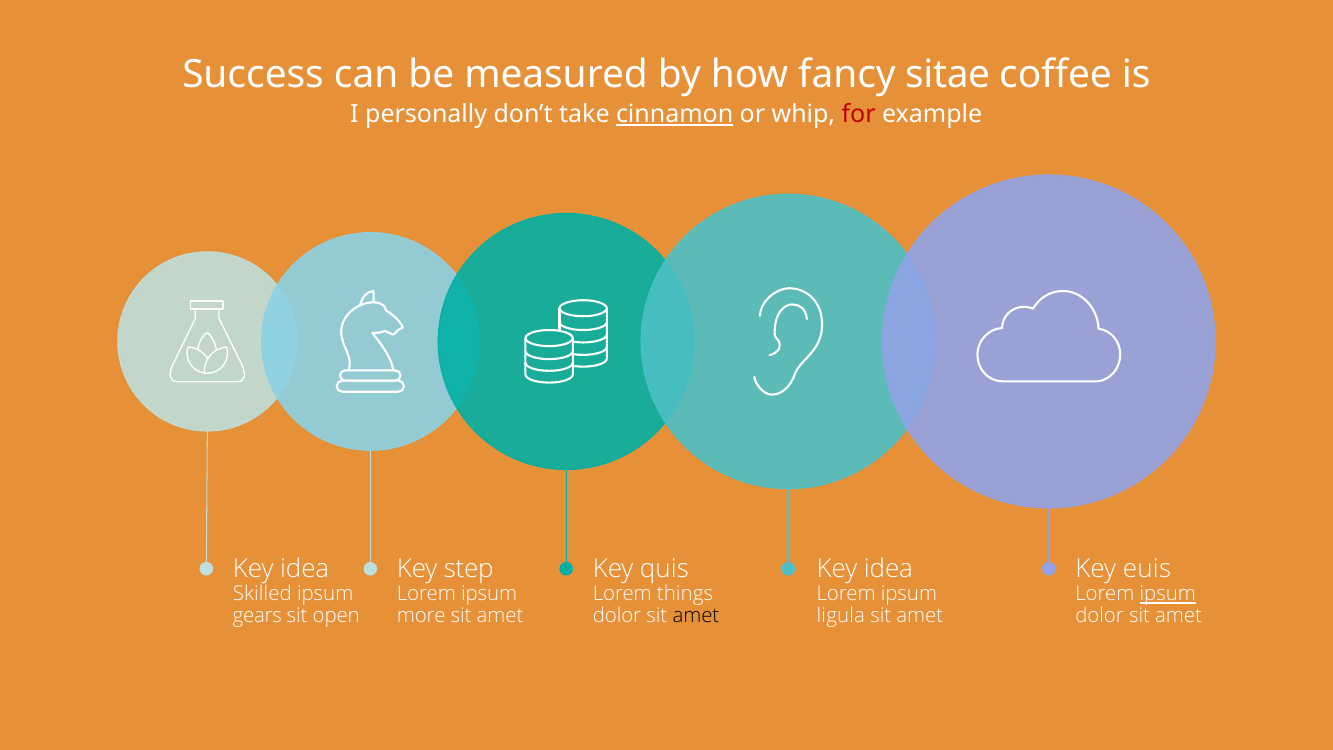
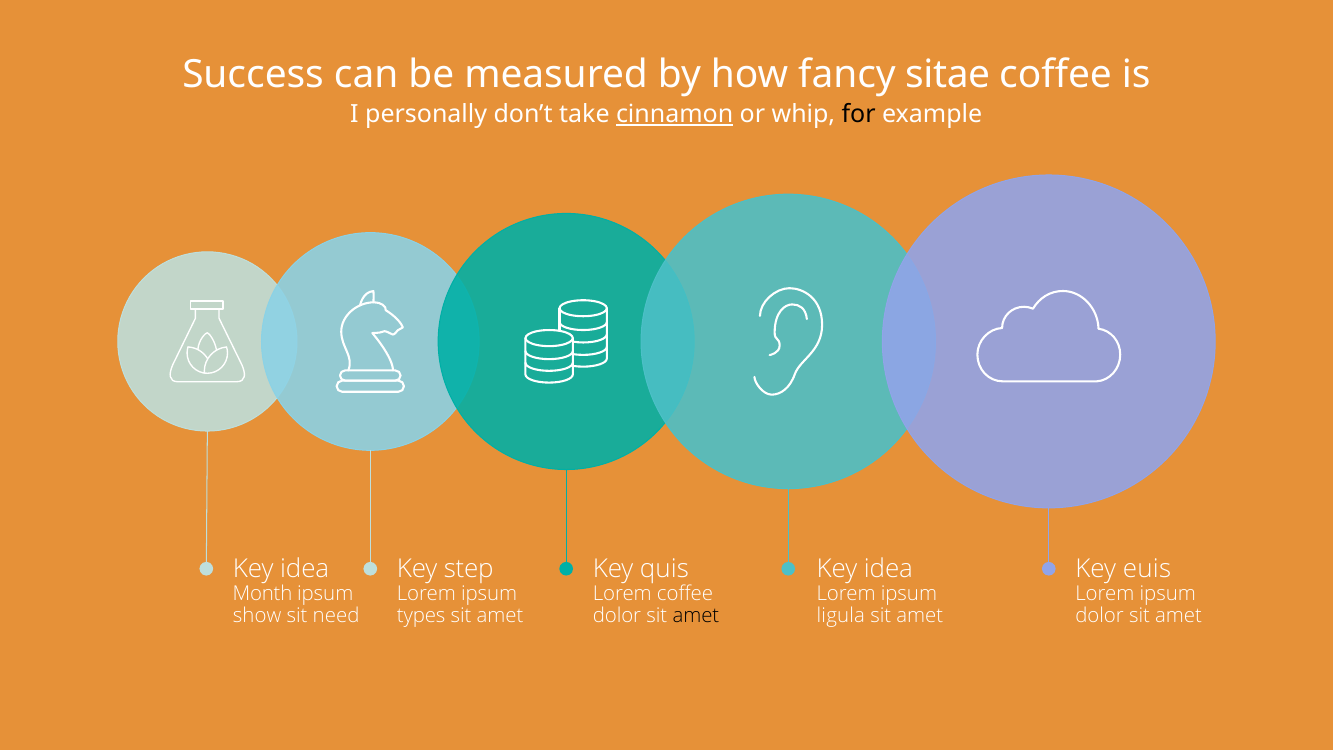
for colour: red -> black
Skilled: Skilled -> Month
Lorem things: things -> coffee
ipsum at (1168, 594) underline: present -> none
gears: gears -> show
open: open -> need
more: more -> types
